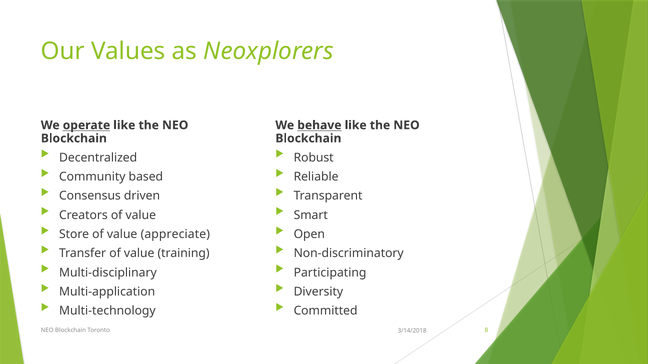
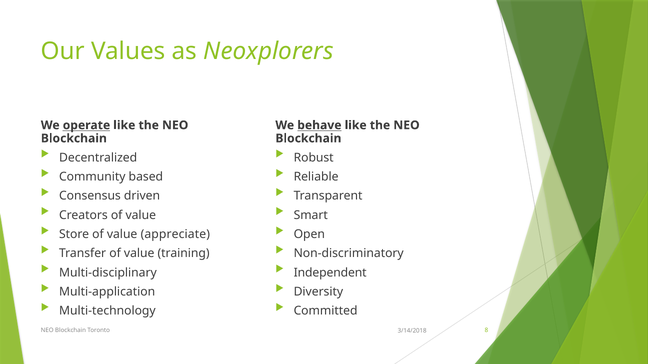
Participating: Participating -> Independent
